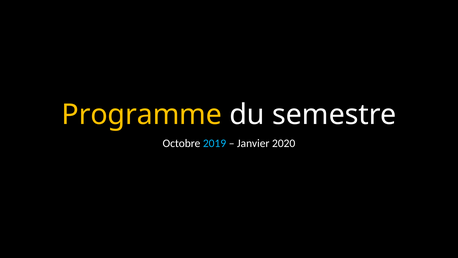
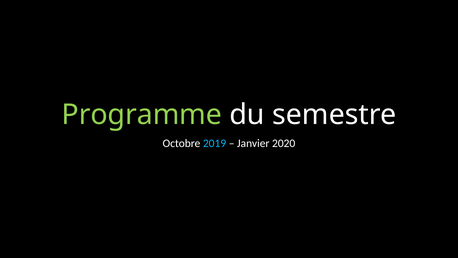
Programme colour: yellow -> light green
